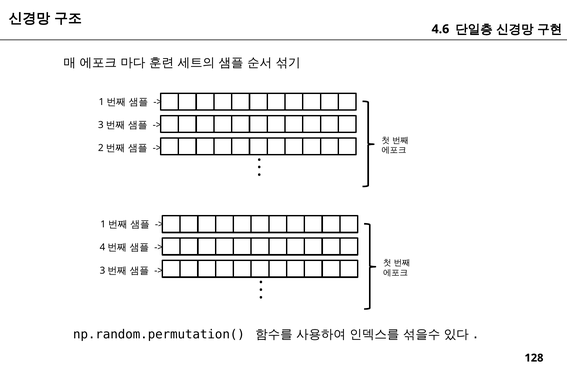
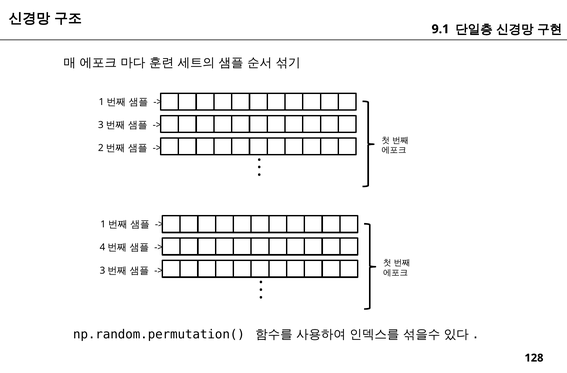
4.6: 4.6 -> 9.1
